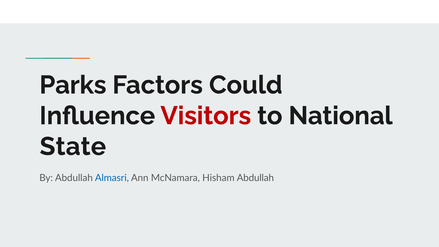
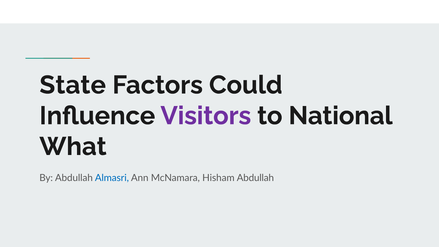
Parks: Parks -> State
Visitors colour: red -> purple
State: State -> What
